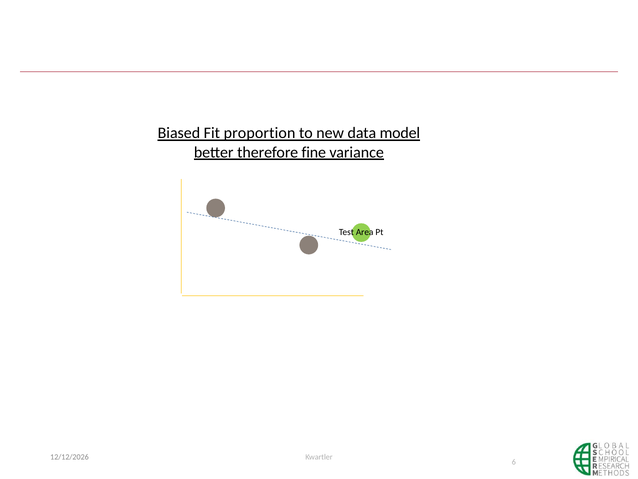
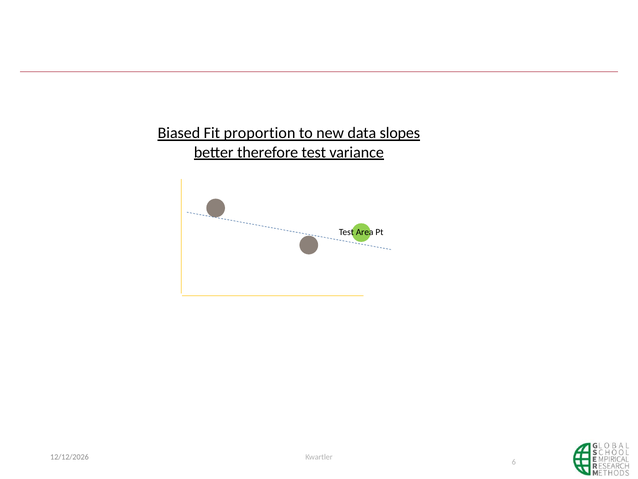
model: model -> slopes
therefore fine: fine -> test
